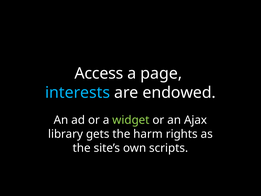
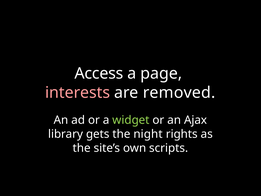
interests colour: light blue -> pink
endowed: endowed -> removed
harm: harm -> night
